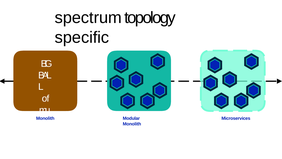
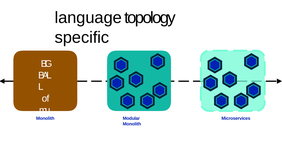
spectrum: spectrum -> language
